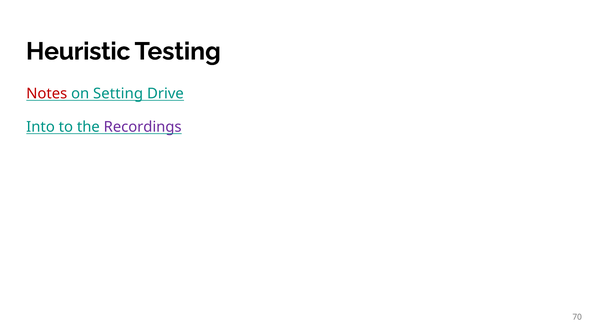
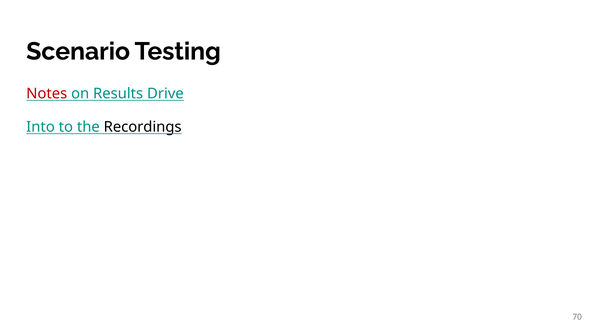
Heuristic: Heuristic -> Scenario
Setting: Setting -> Results
Recordings colour: purple -> black
